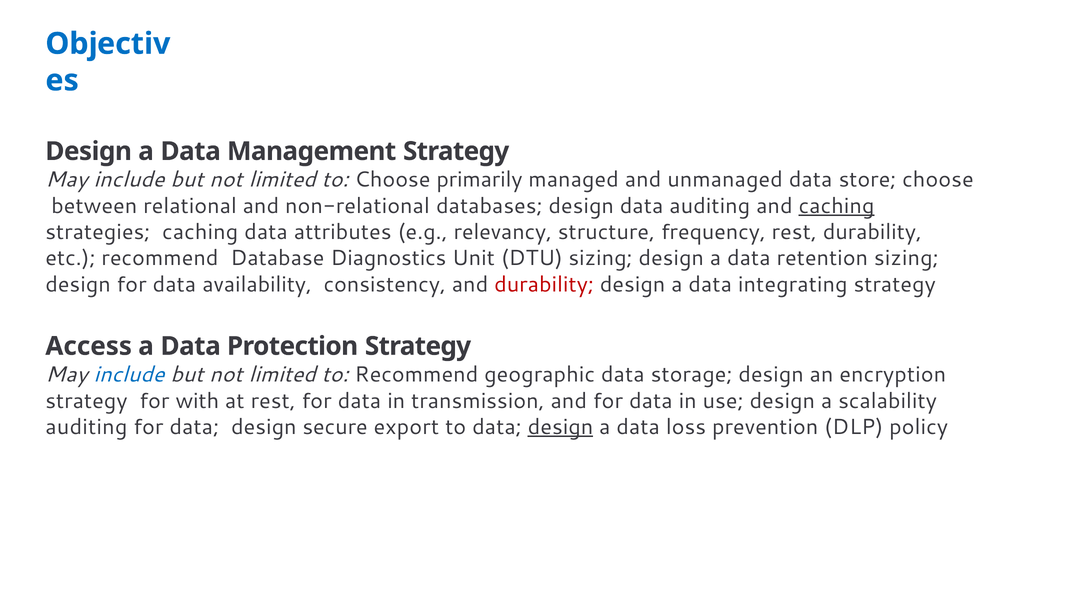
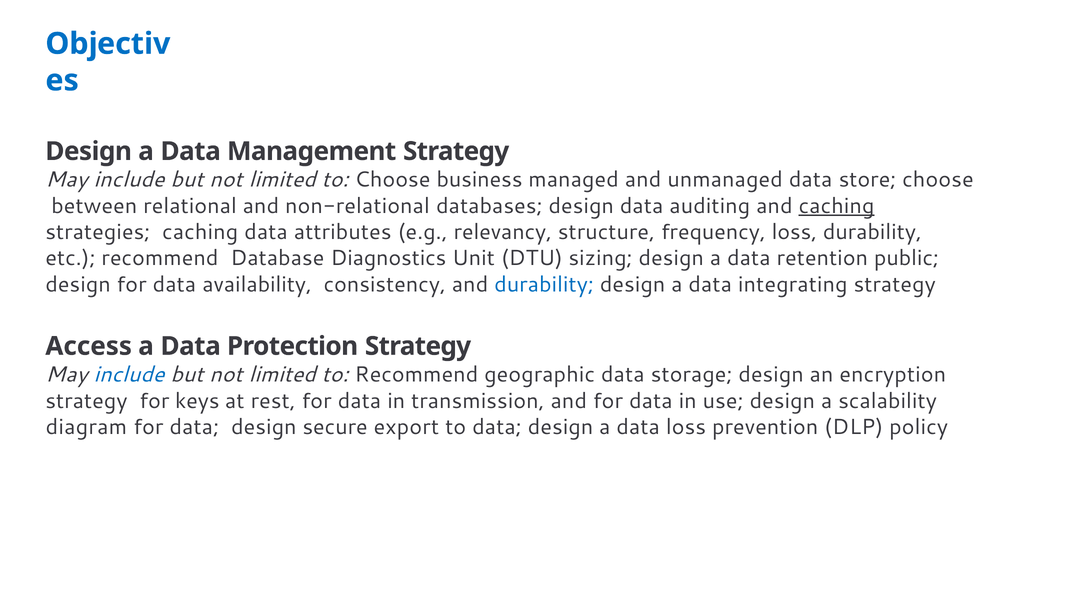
primarily: primarily -> business
frequency rest: rest -> loss
retention sizing: sizing -> public
durability at (544, 284) colour: red -> blue
with: with -> keys
auditing at (86, 427): auditing -> diagram
design at (560, 427) underline: present -> none
